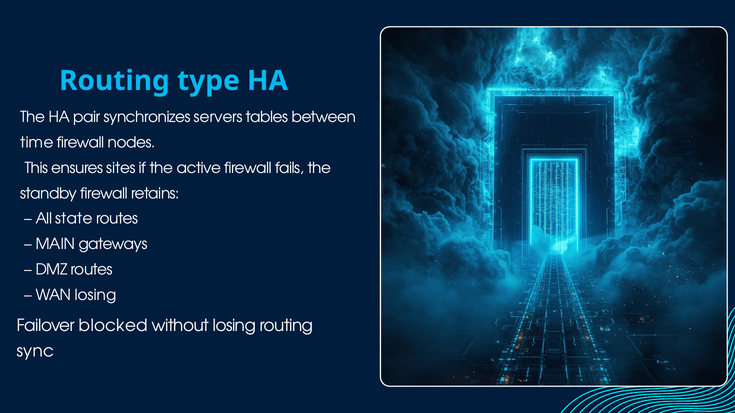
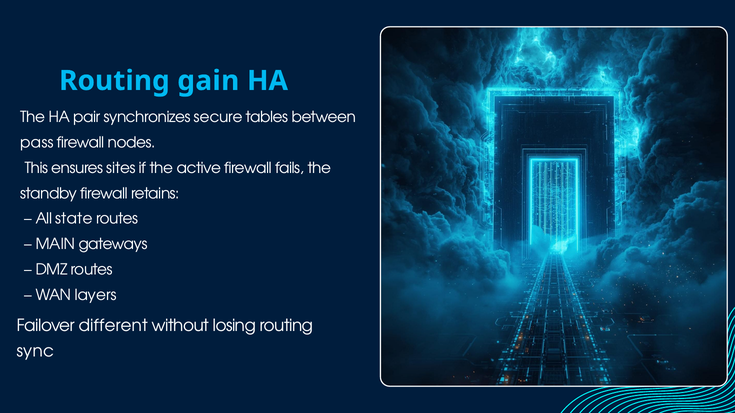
type: type -> gain
servers: servers -> secure
time: time -> pass
WAN losing: losing -> layers
blocked: blocked -> different
